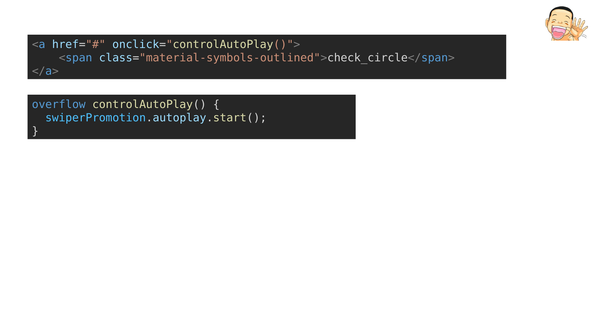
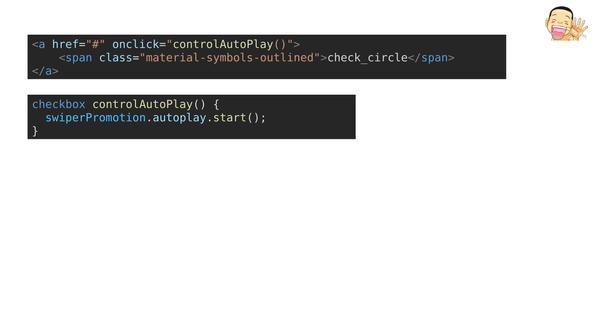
overflow: overflow -> checkbox
